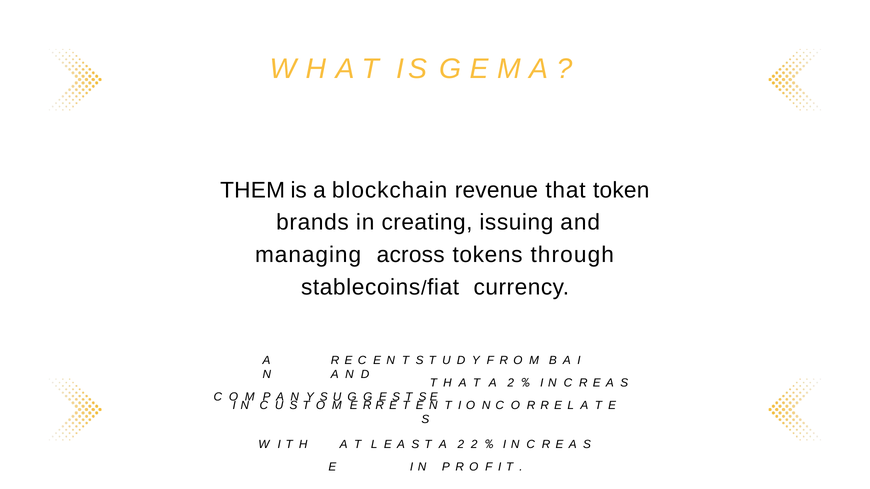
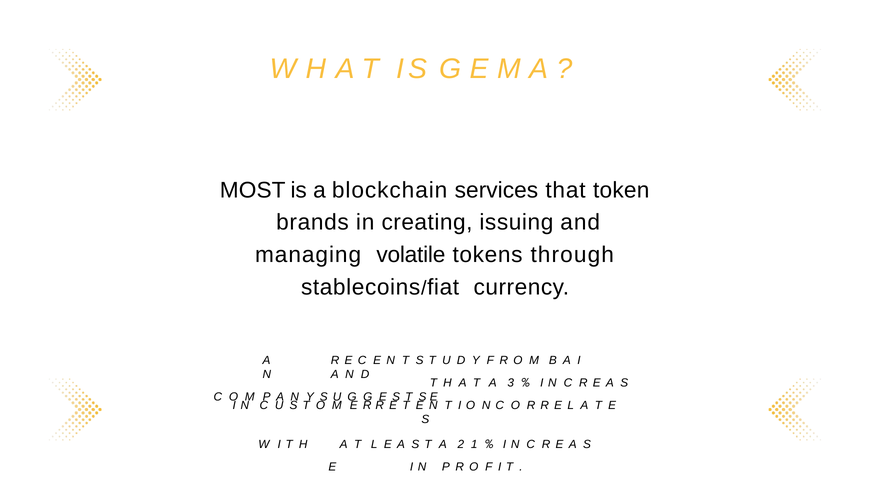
THEM: THEM -> MOST
revenue: revenue -> services
across: across -> volatile
A T A 2: 2 -> 3
2 2: 2 -> 1
